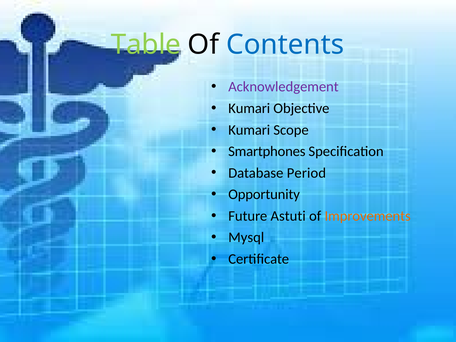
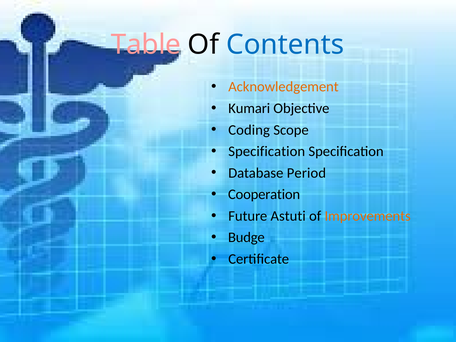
Table colour: light green -> pink
Acknowledgement colour: purple -> orange
Kumari at (249, 130): Kumari -> Coding
Smartphones at (267, 151): Smartphones -> Specification
Opportunity: Opportunity -> Cooperation
Mysql: Mysql -> Budge
